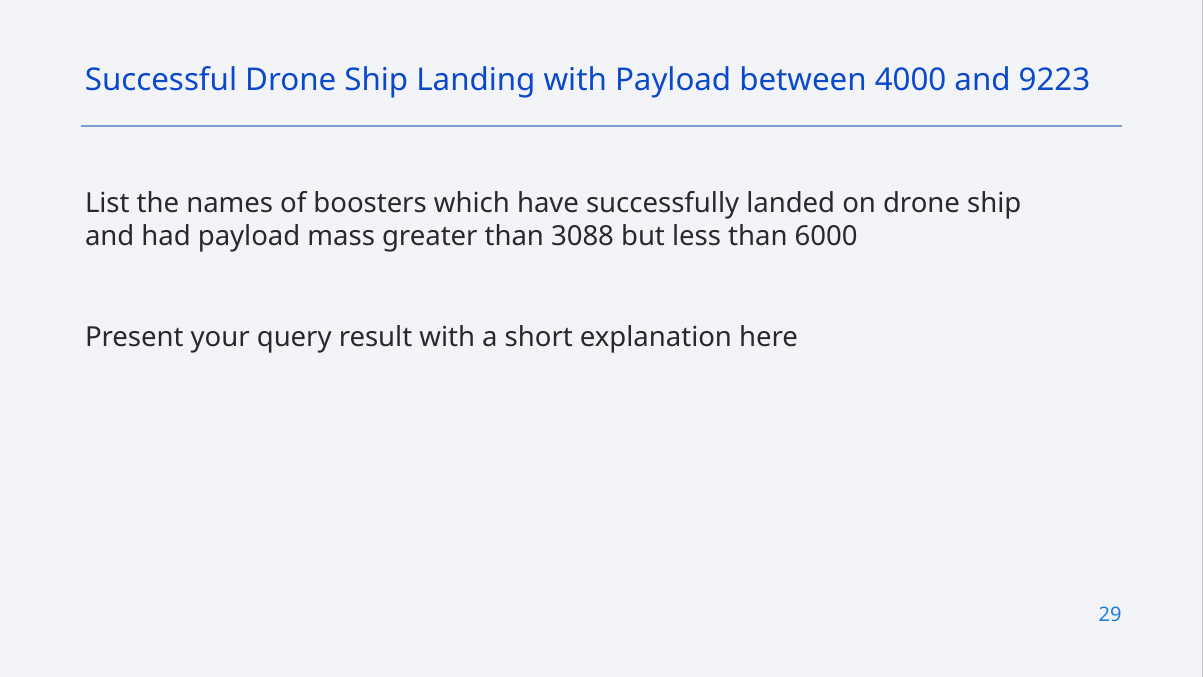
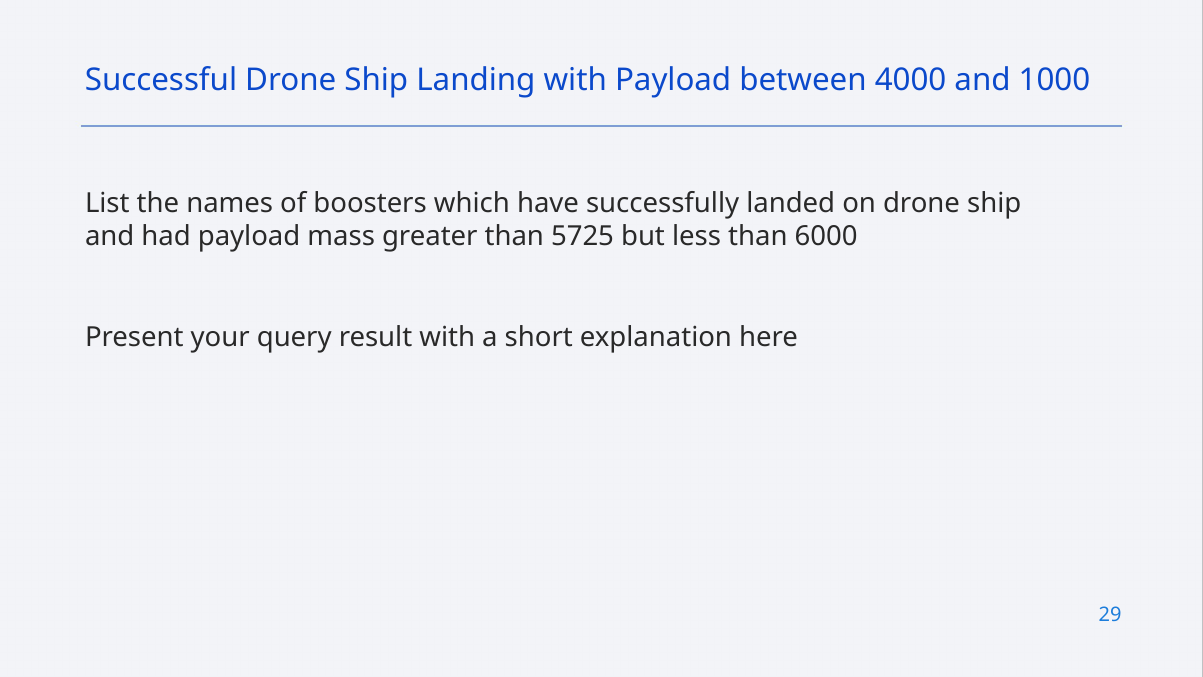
9223: 9223 -> 1000
3088: 3088 -> 5725
